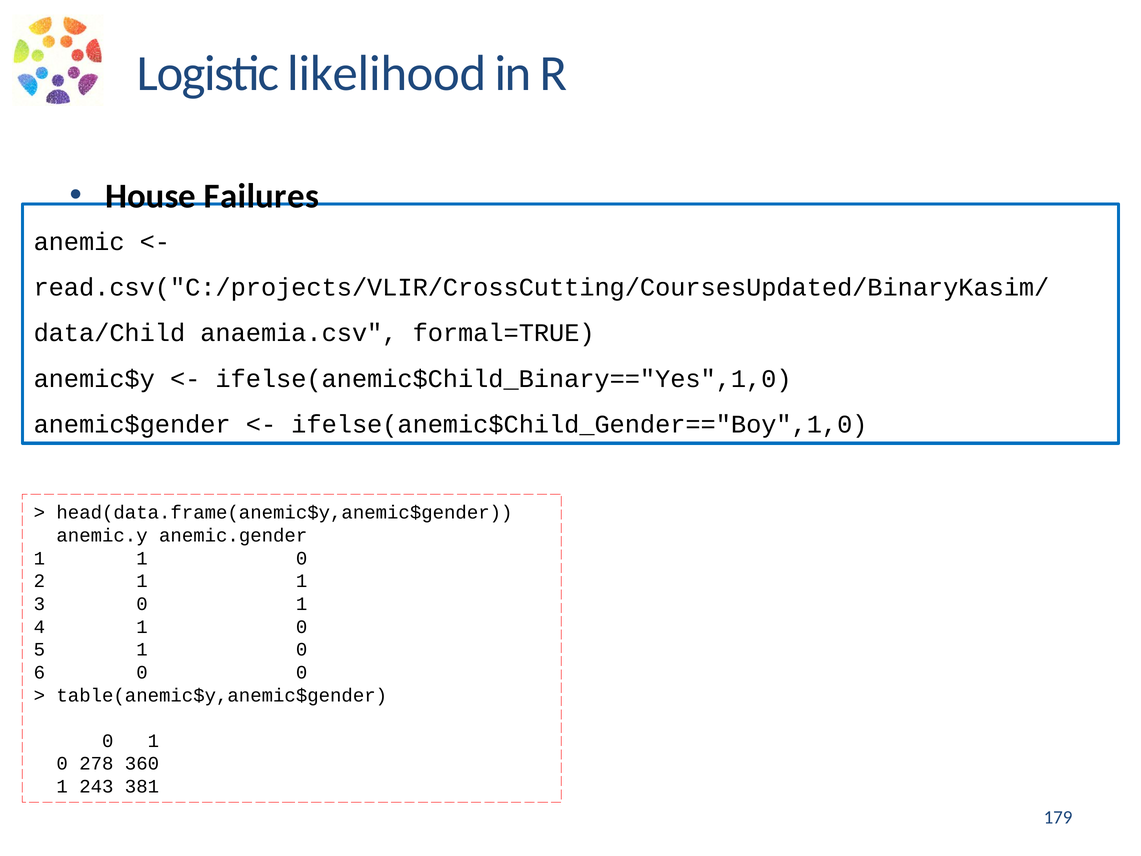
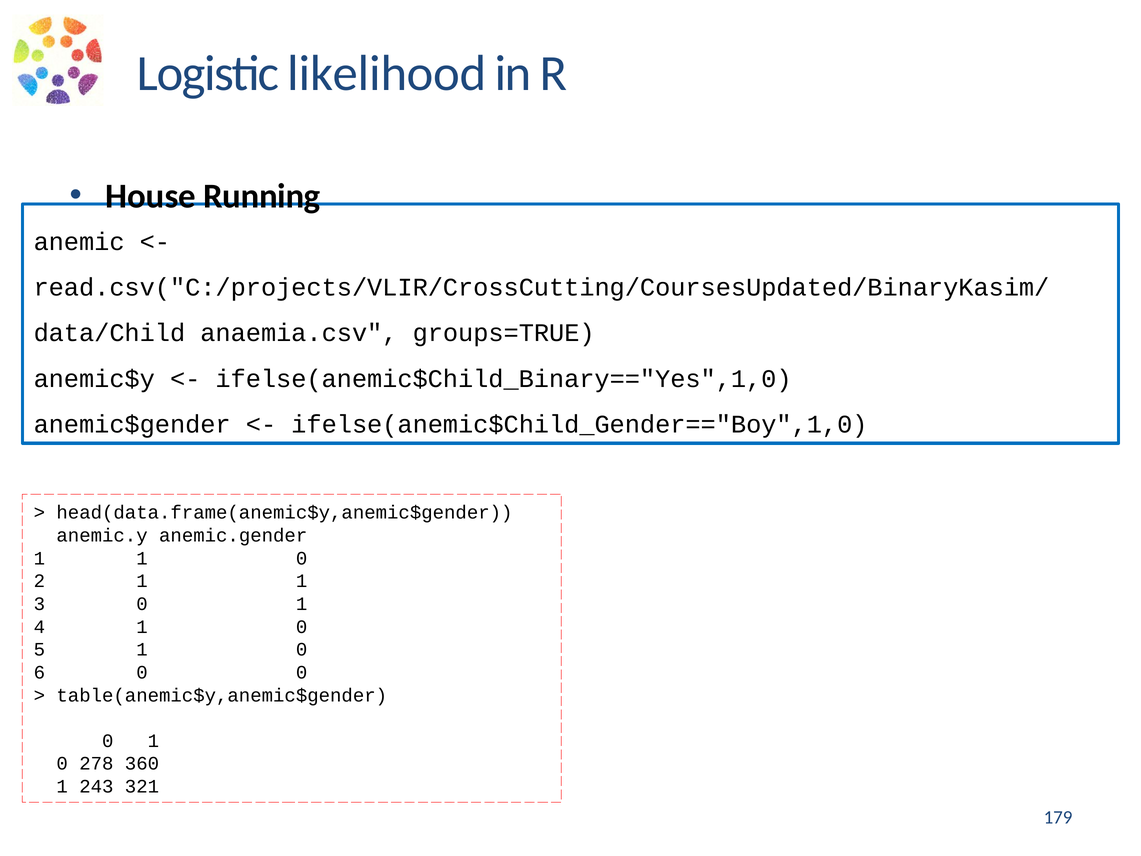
Failures: Failures -> Running
formal=TRUE: formal=TRUE -> groups=TRUE
381: 381 -> 321
